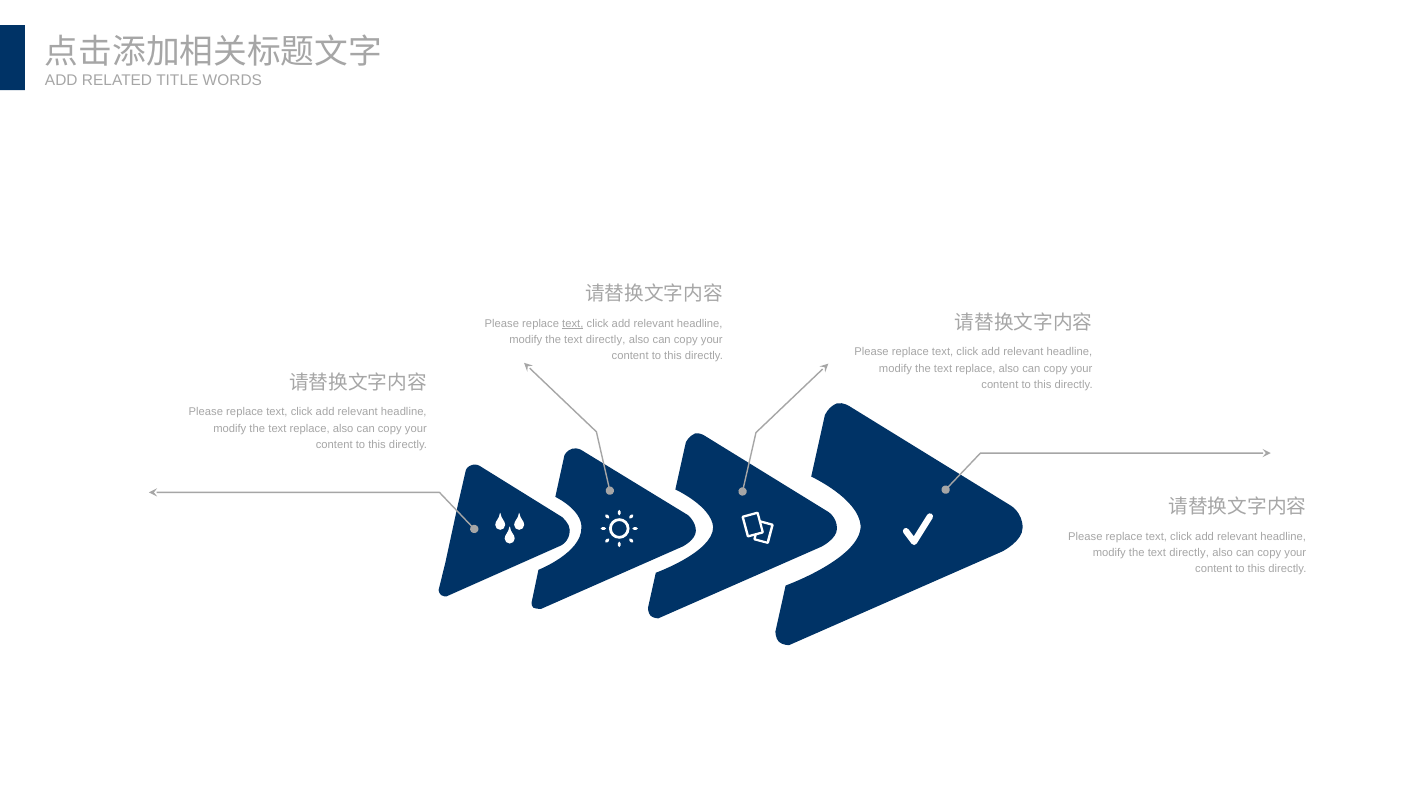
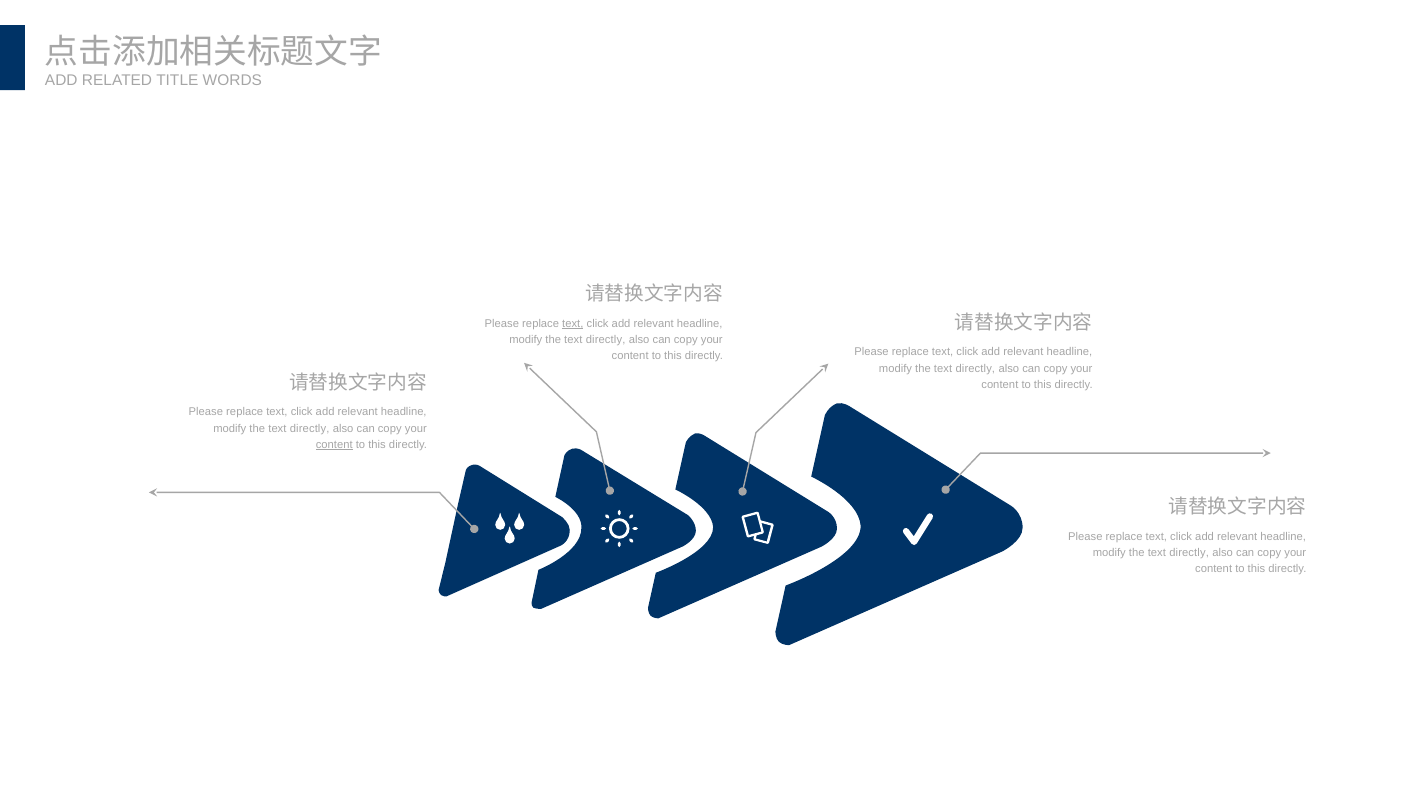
replace at (975, 368): replace -> directly
replace at (310, 428): replace -> directly
content at (334, 444) underline: none -> present
